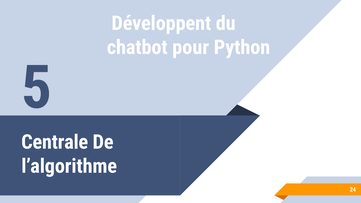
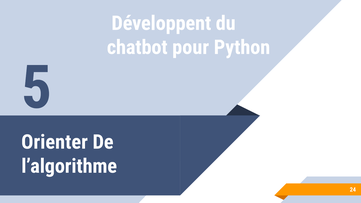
Centrale: Centrale -> Orienter
